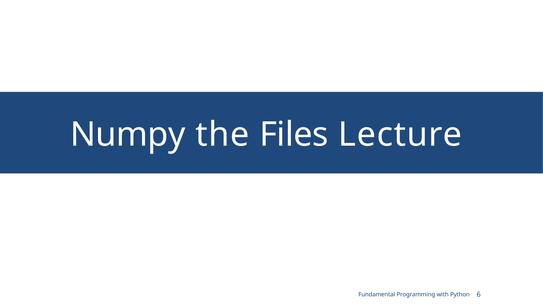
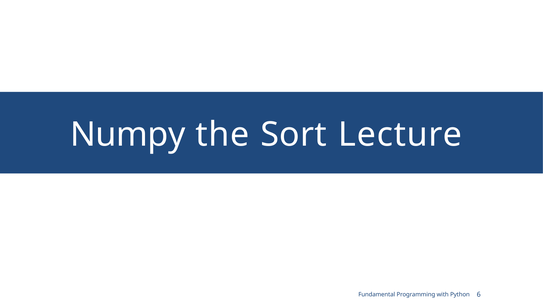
Files: Files -> Sort
